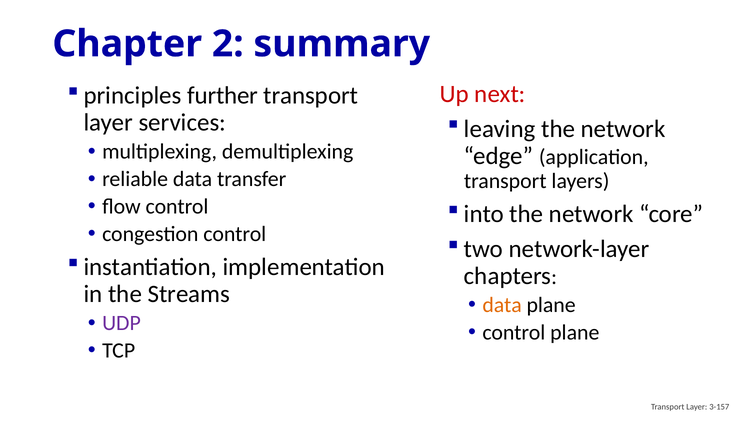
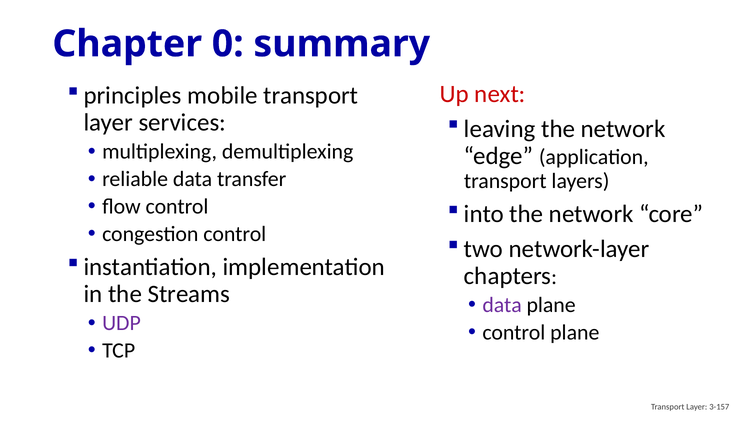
2: 2 -> 0
further: further -> mobile
data at (502, 305) colour: orange -> purple
